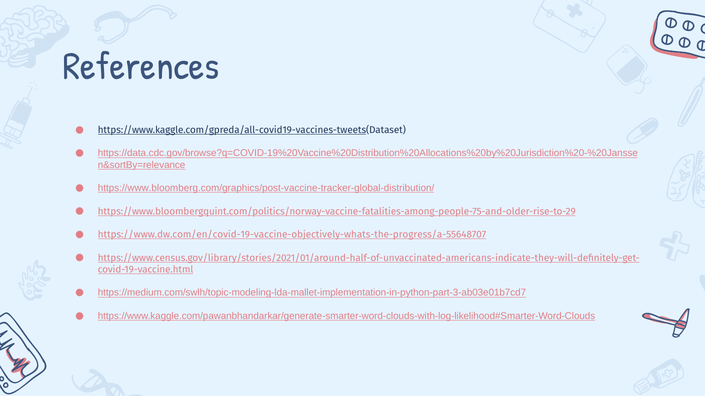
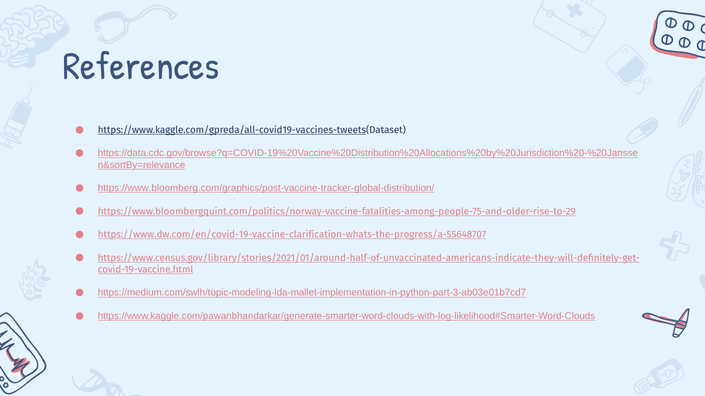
https://www.dw.com/en/covid-19-vaccine-objectively-whats-the-progress/a-55648707: https://www.dw.com/en/covid-19-vaccine-objectively-whats-the-progress/a-55648707 -> https://www.dw.com/en/covid-19-vaccine-clarification-whats-the-progress/a-55648707
